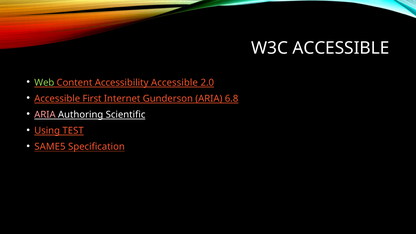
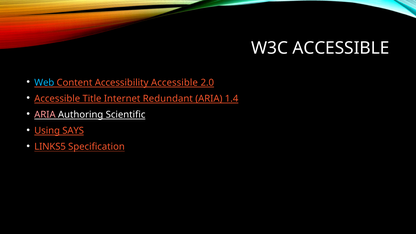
Web colour: light green -> light blue
First: First -> Title
Gunderson: Gunderson -> Redundant
6.8: 6.8 -> 1.4
TEST: TEST -> SAYS
SAME5: SAME5 -> LINKS5
